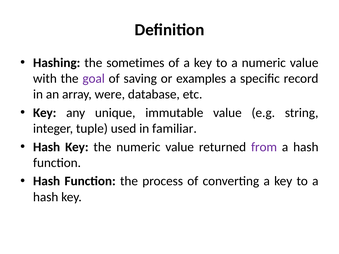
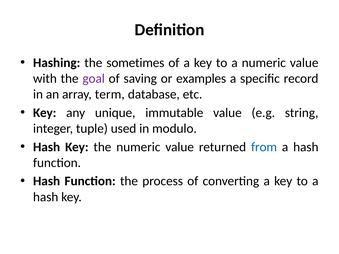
were: were -> term
familiar: familiar -> modulo
from colour: purple -> blue
